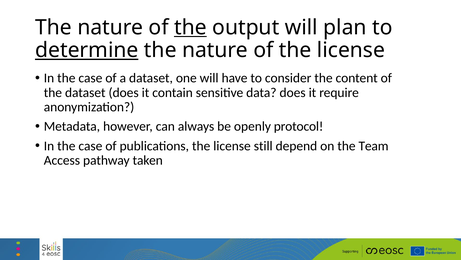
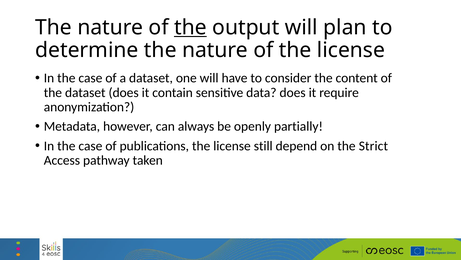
determine underline: present -> none
protocol: protocol -> partially
Team: Team -> Strict
